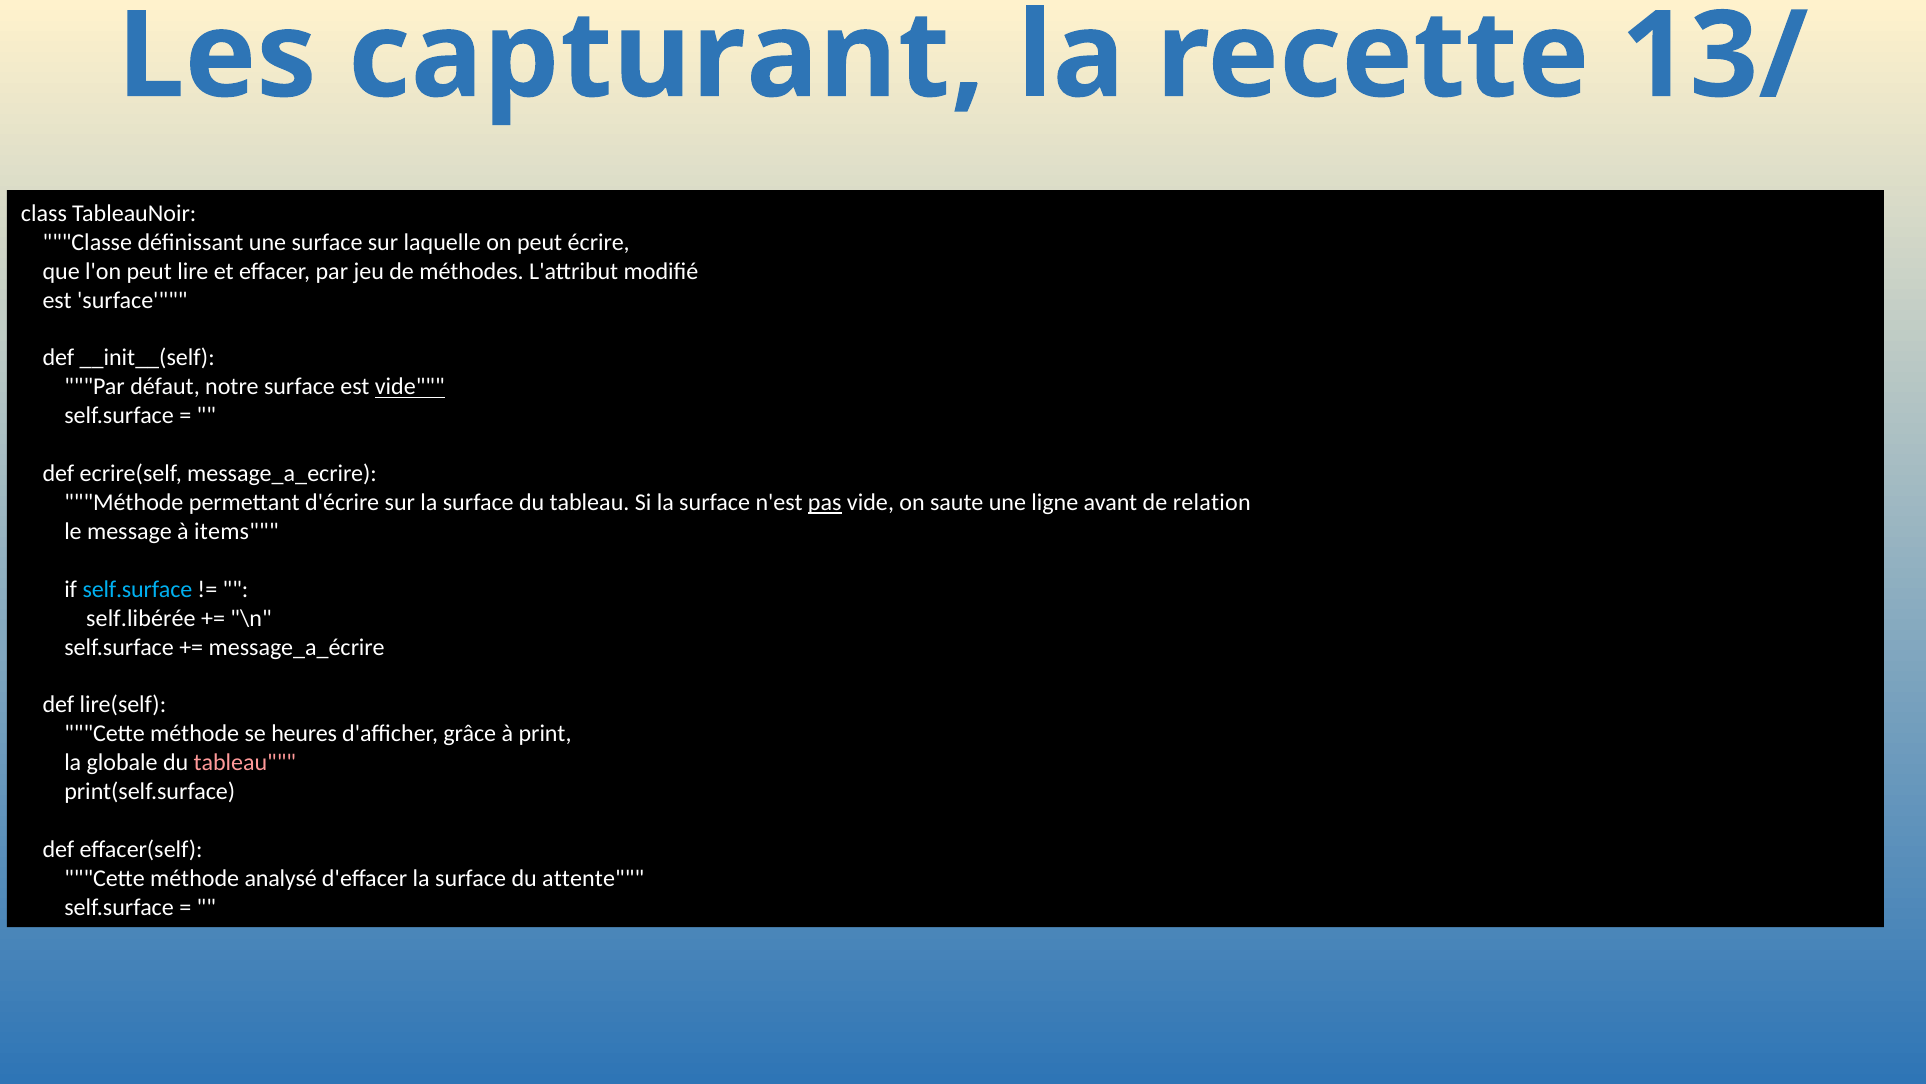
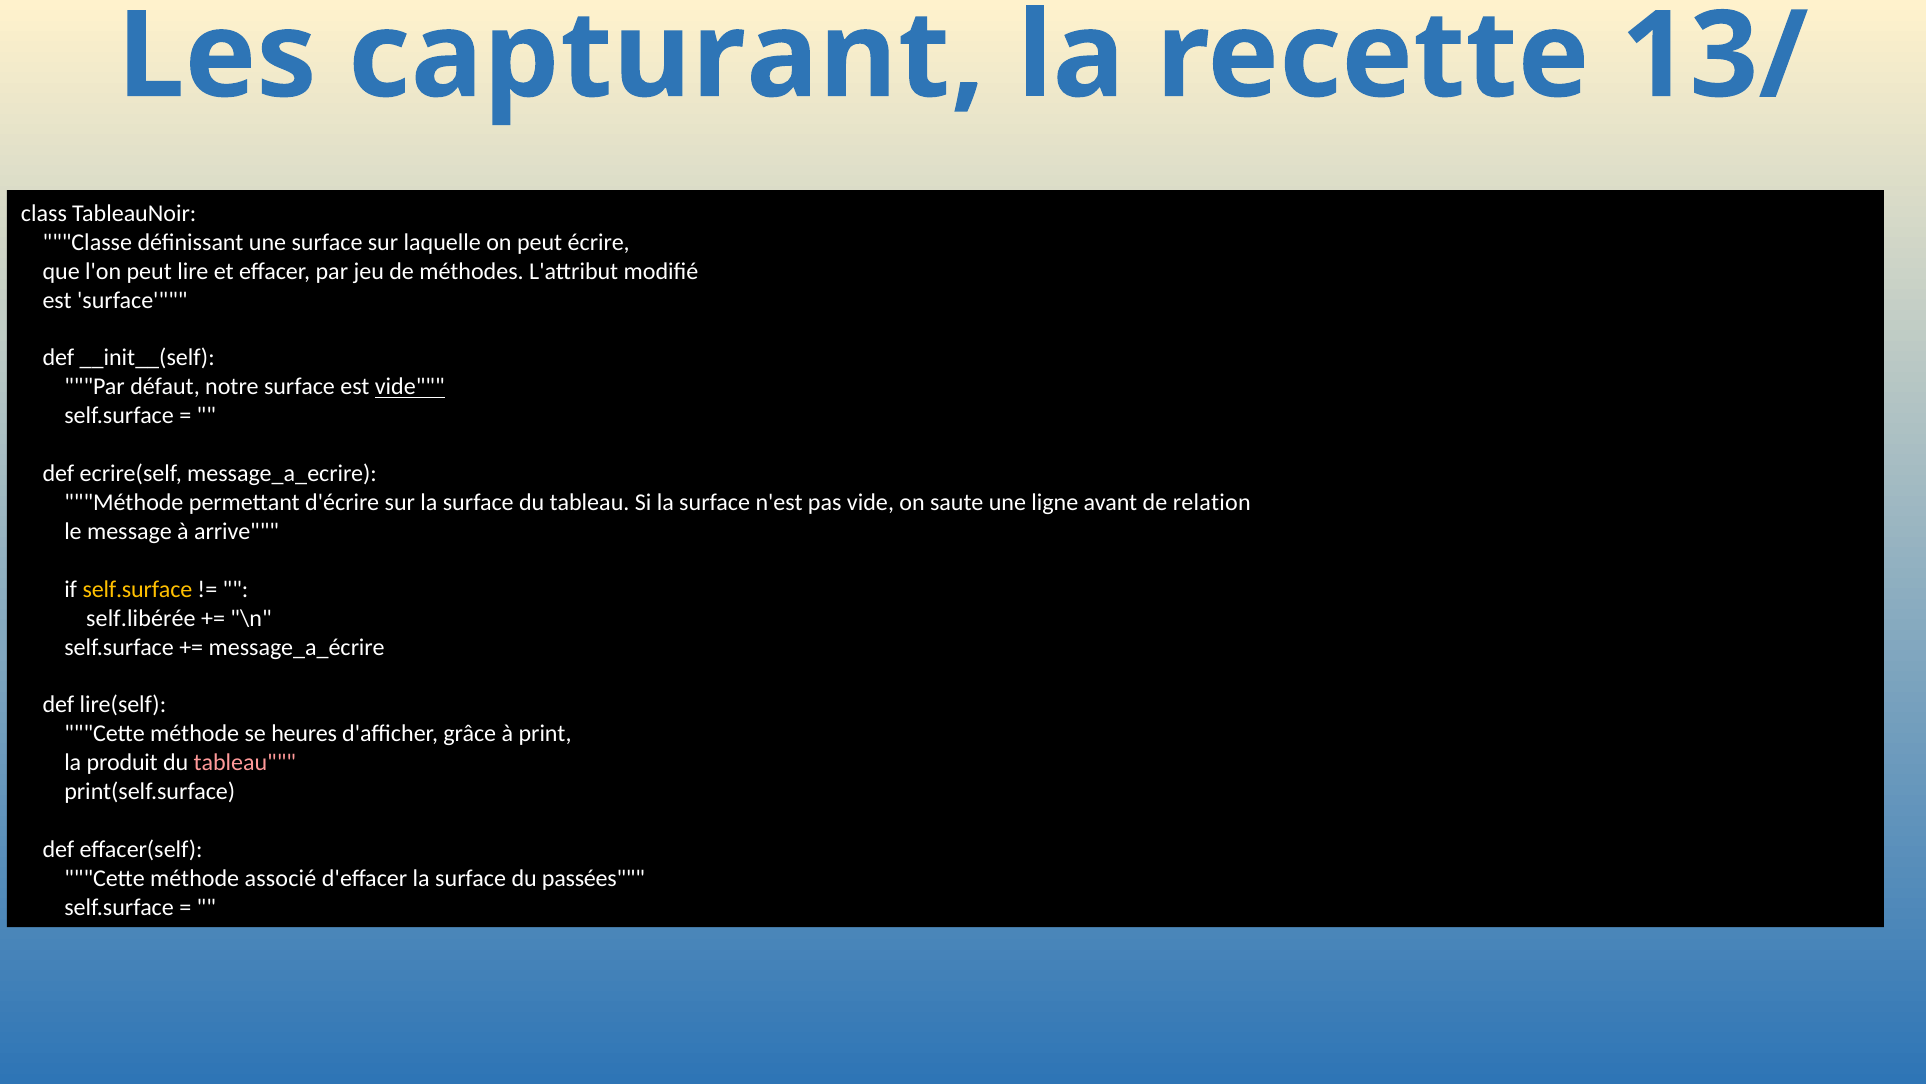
pas underline: present -> none
items: items -> arrive
self.surface at (137, 589) colour: light blue -> yellow
globale: globale -> produit
analysé: analysé -> associé
attente: attente -> passées
